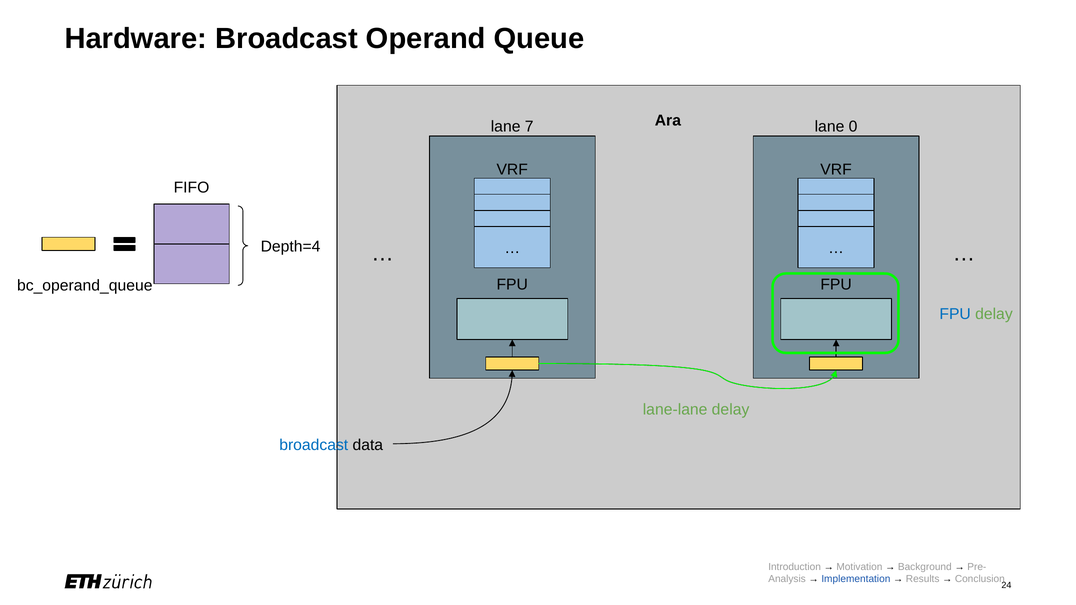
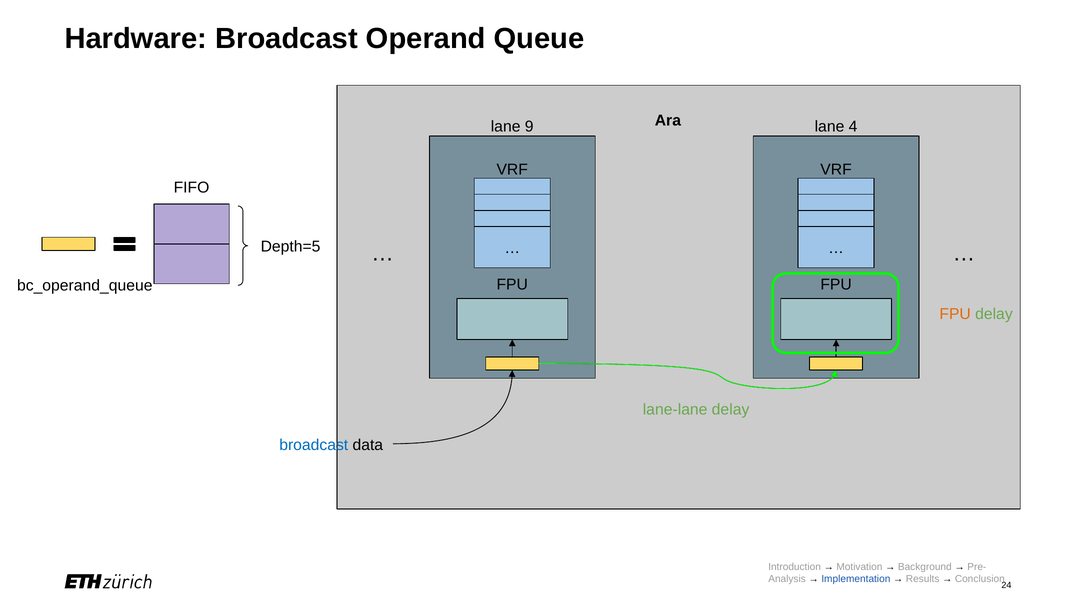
7: 7 -> 9
0: 0 -> 4
Depth=4: Depth=4 -> Depth=5
FPU at (955, 314) colour: blue -> orange
